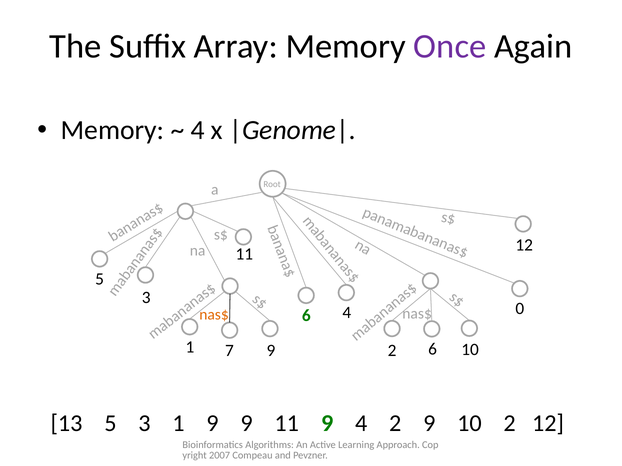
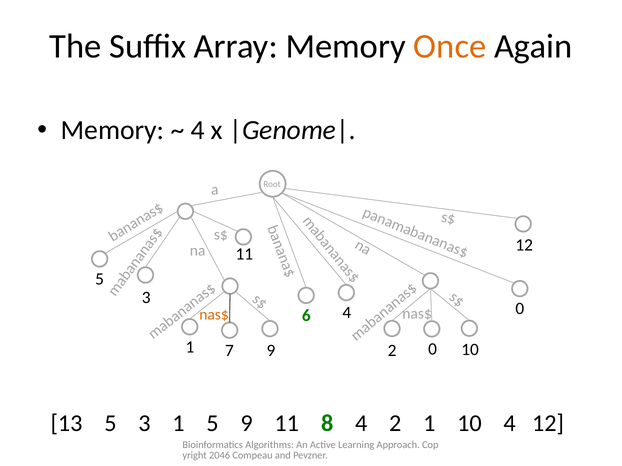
Once colour: purple -> orange
2 6: 6 -> 0
1 9: 9 -> 5
11 9: 9 -> 8
2 9: 9 -> 1
2 at (510, 424): 2 -> 4
2007: 2007 -> 2046
